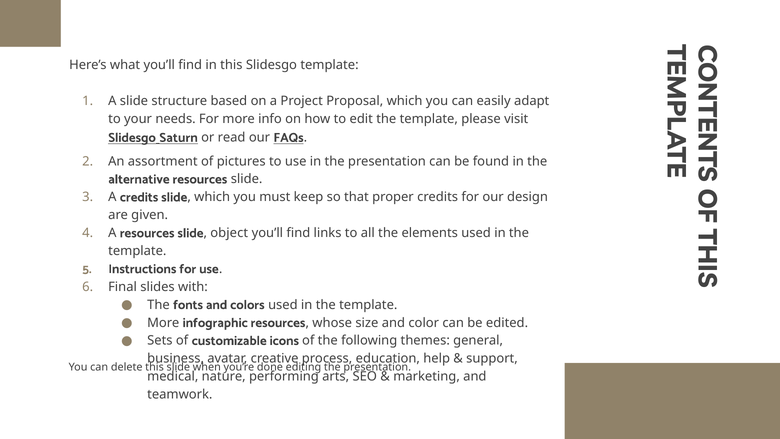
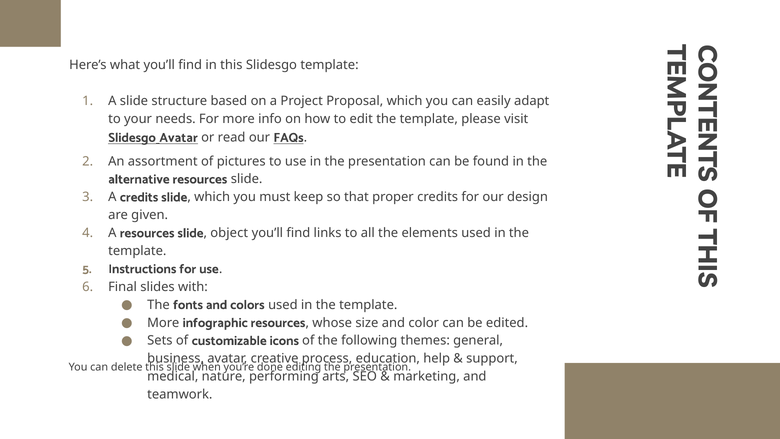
Slidesgo Saturn: Saturn -> Avatar
